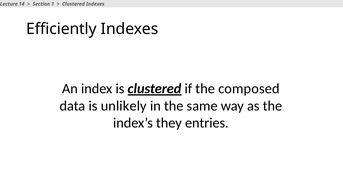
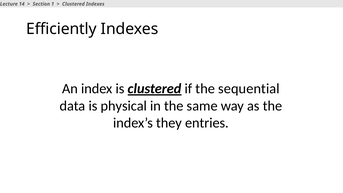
composed: composed -> sequential
unlikely: unlikely -> physical
